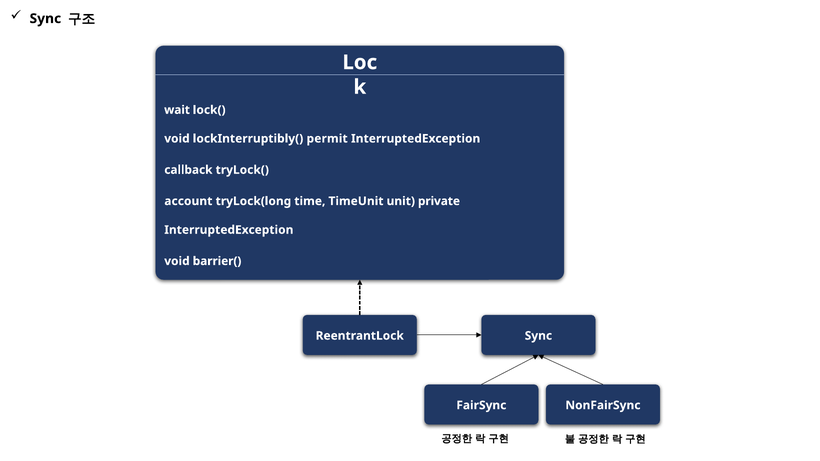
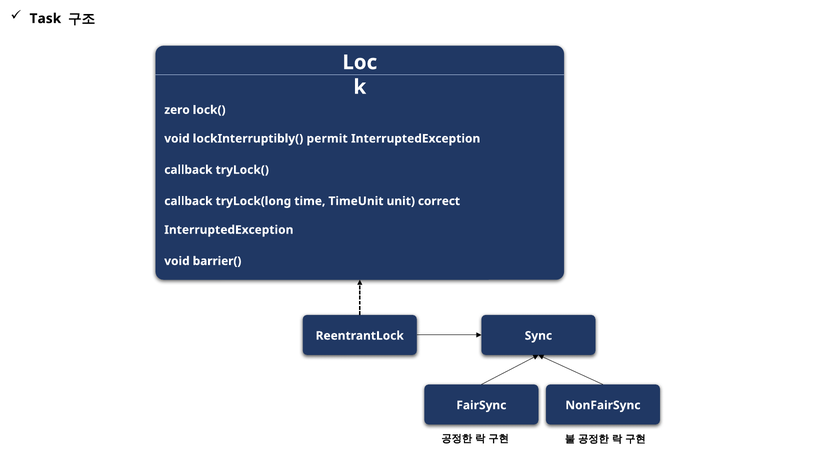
Sync at (45, 19): Sync -> Task
wait: wait -> zero
account at (188, 201): account -> callback
private: private -> correct
